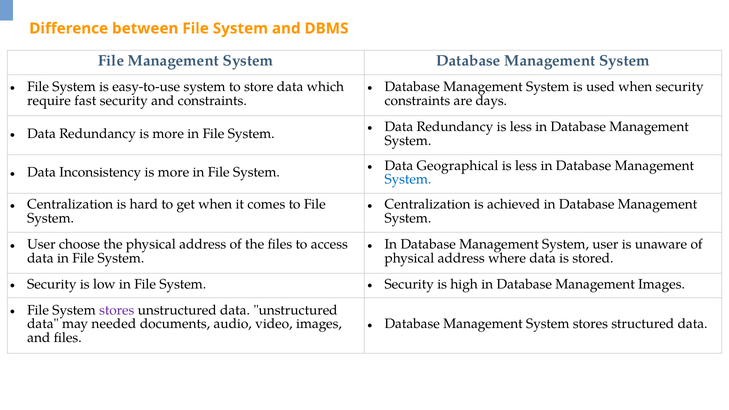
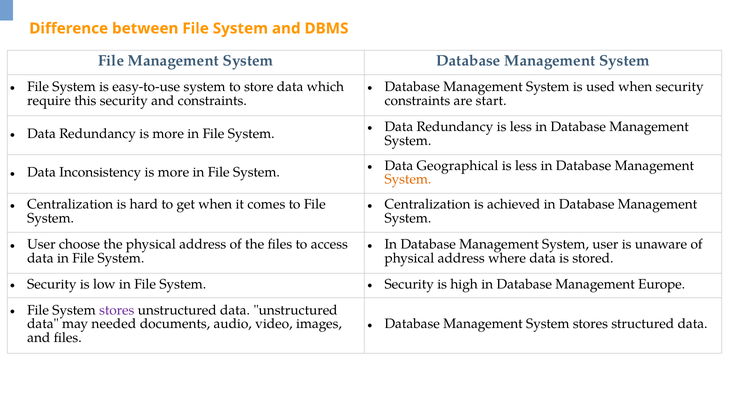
fast: fast -> this
days: days -> start
System at (408, 179) colour: blue -> orange
Management Images: Images -> Europe
